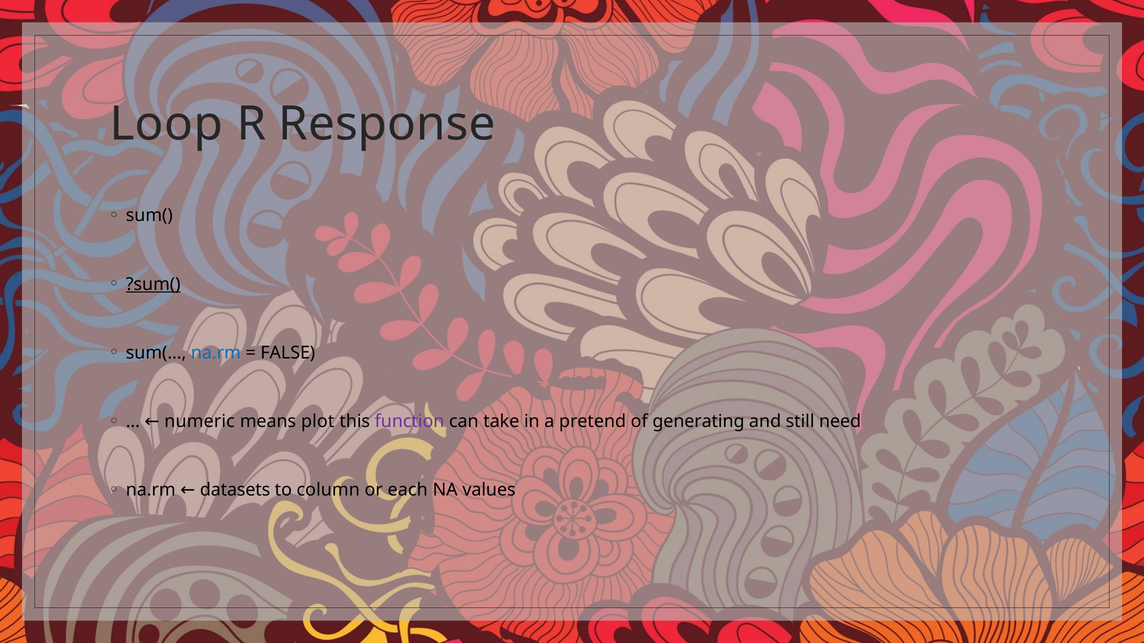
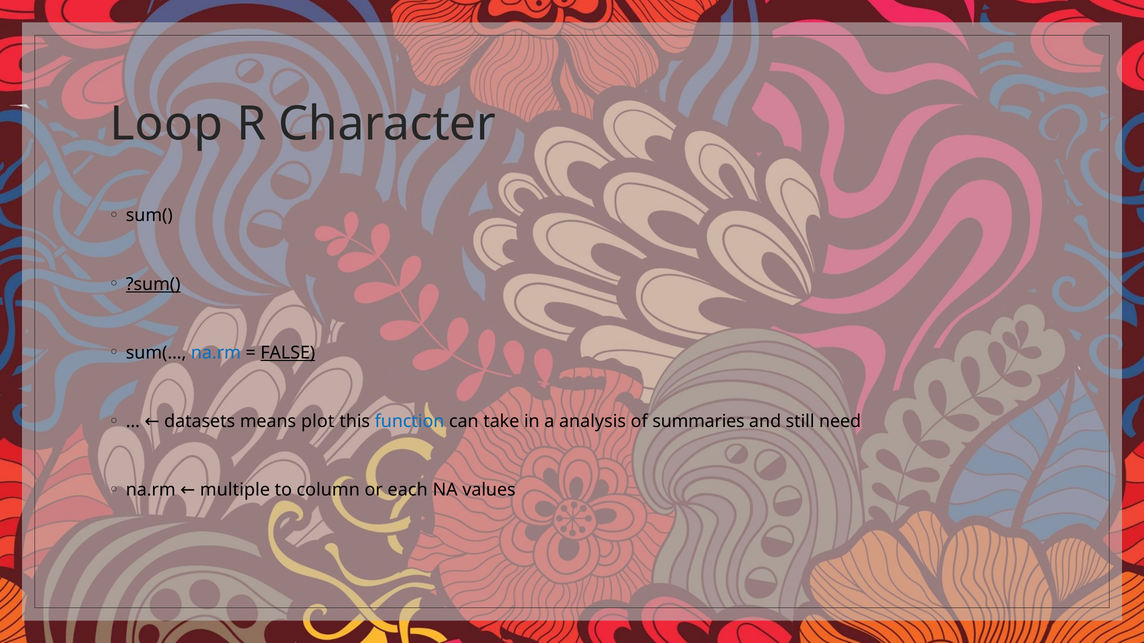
Response: Response -> Character
FALSE underline: none -> present
numeric: numeric -> datasets
function colour: purple -> blue
pretend: pretend -> analysis
generating: generating -> summaries
datasets: datasets -> multiple
